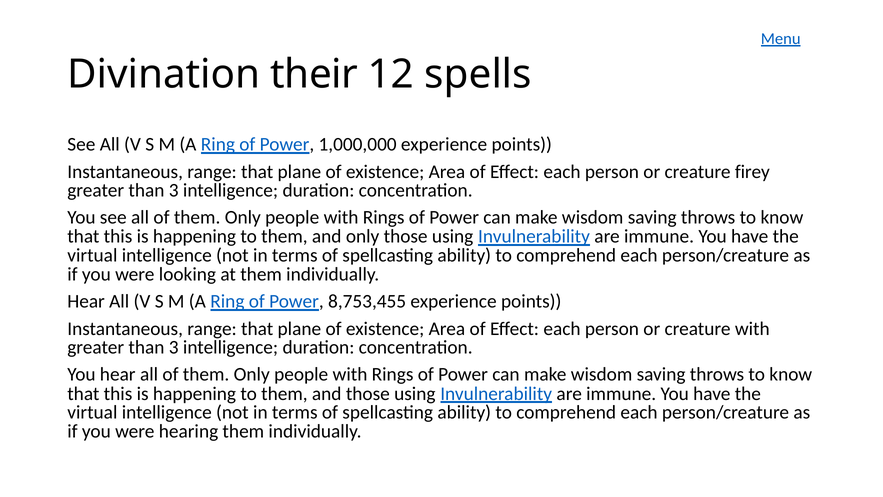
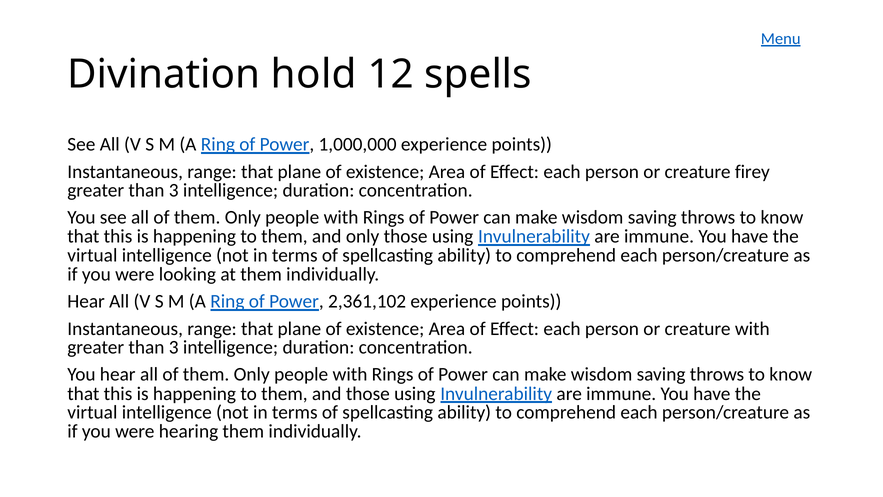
their: their -> hold
8,753,455: 8,753,455 -> 2,361,102
